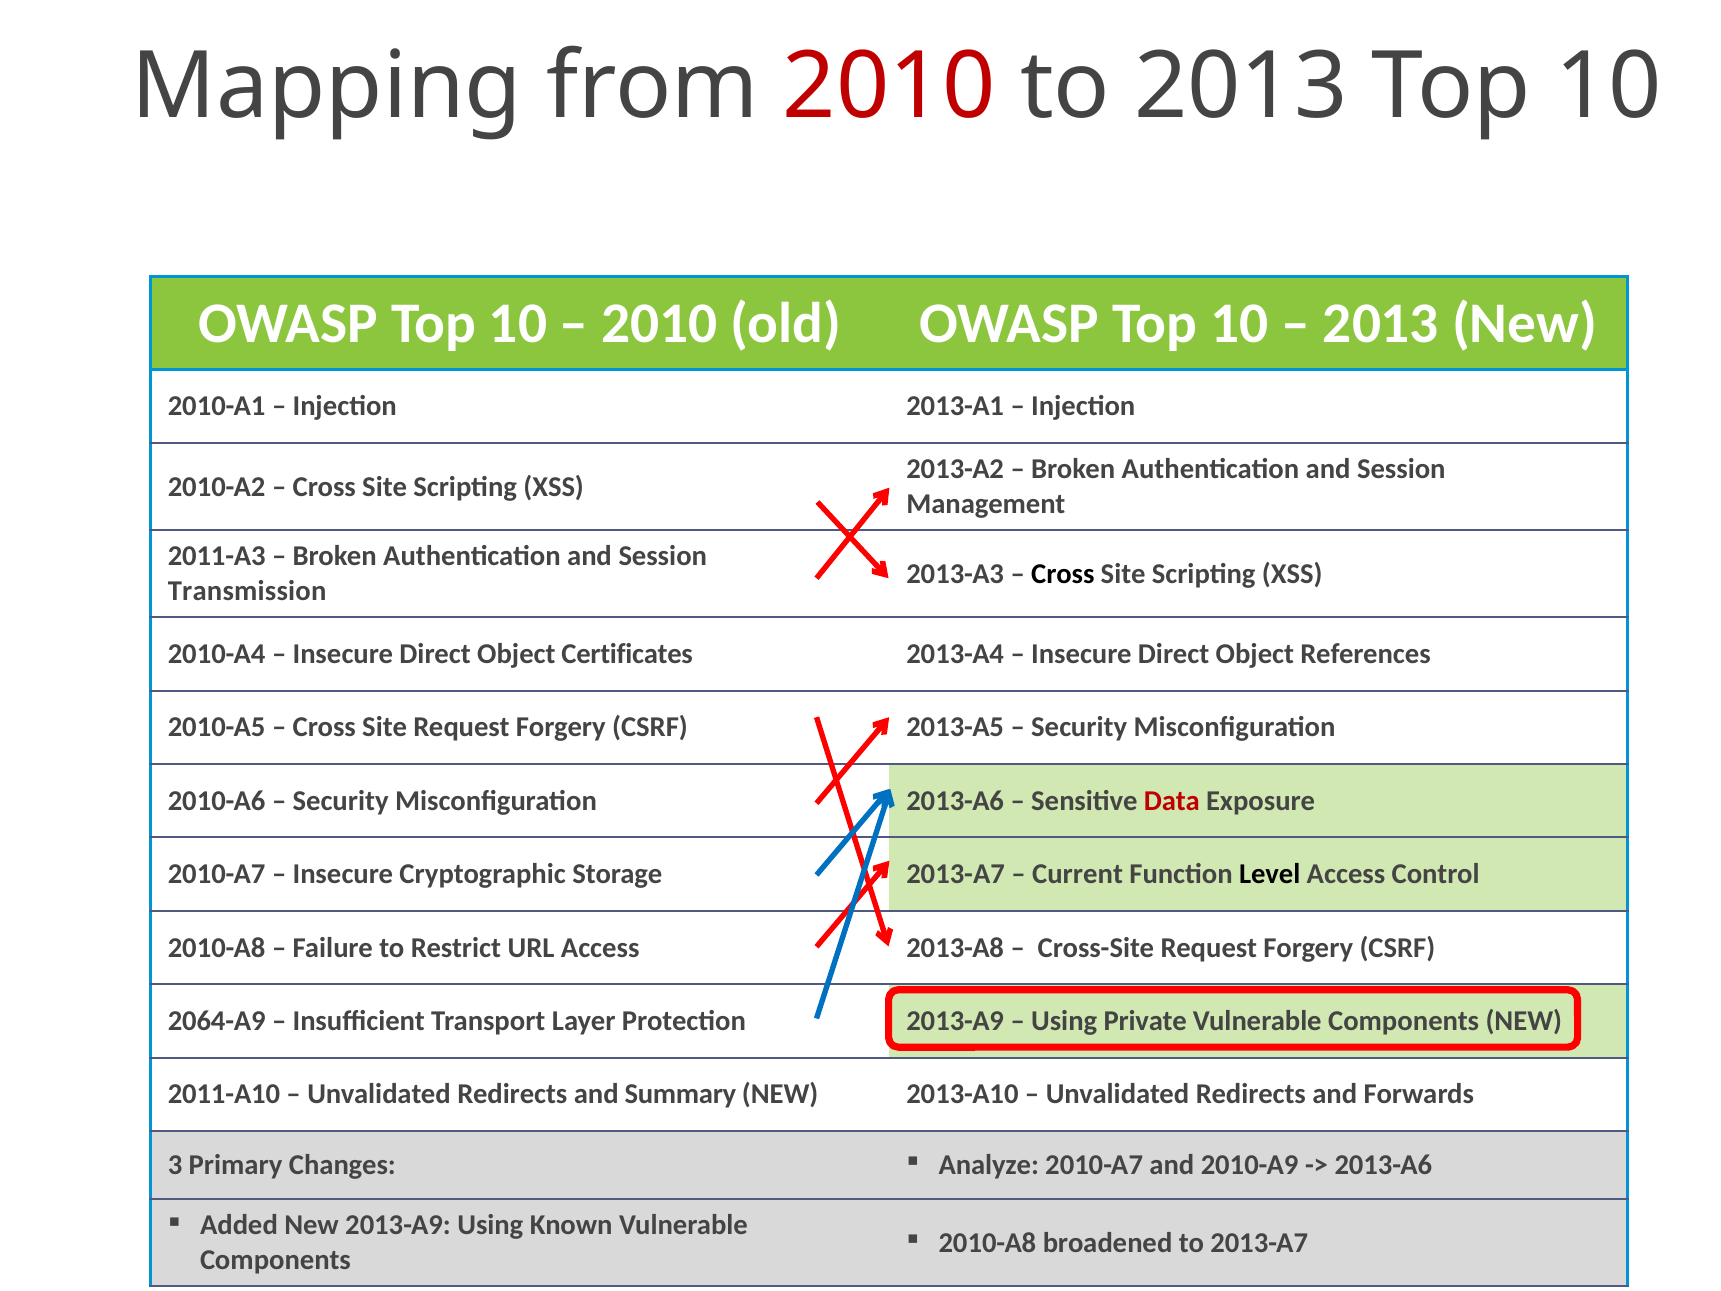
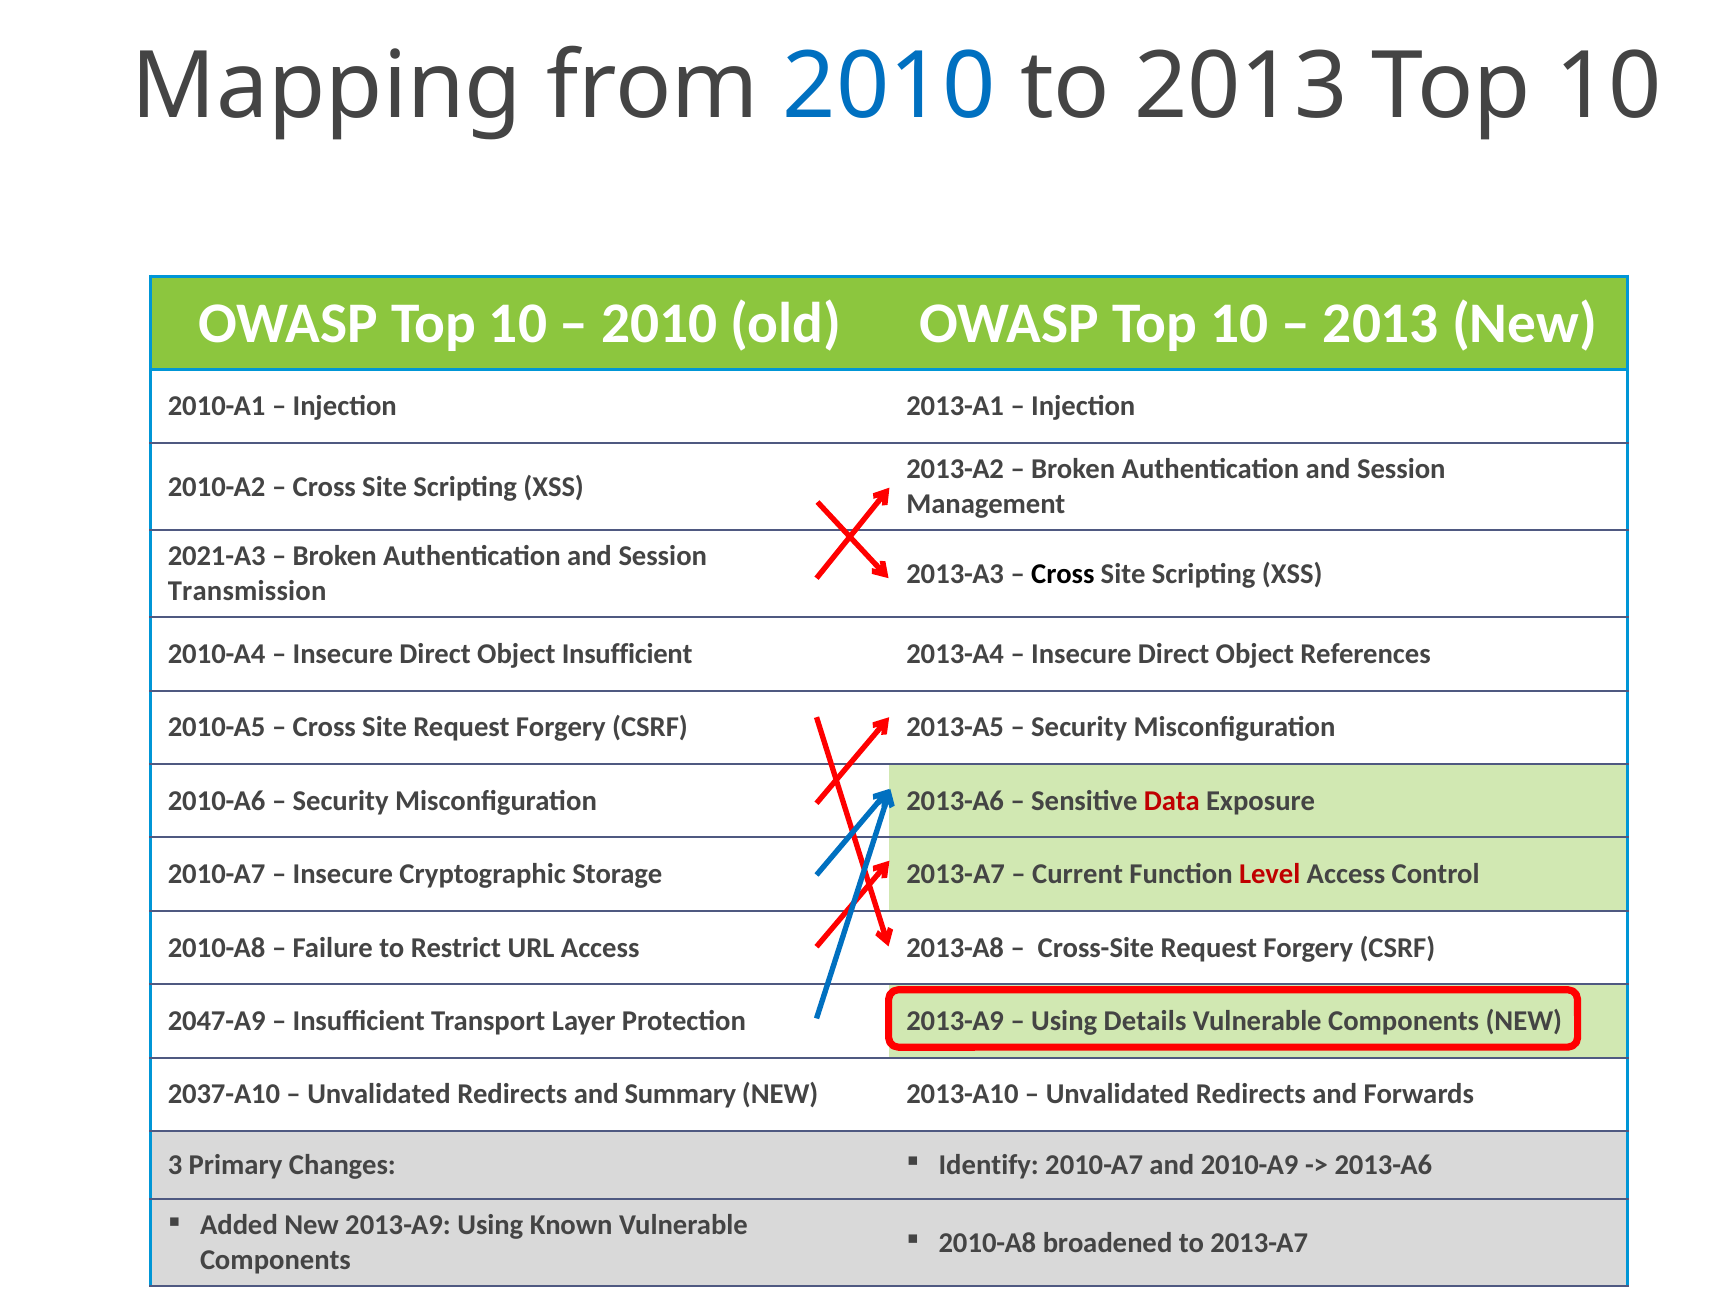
2010 at (889, 87) colour: red -> blue
2011-A3: 2011-A3 -> 2021-A3
Object Certificates: Certificates -> Insufficient
Level colour: black -> red
2064-A9: 2064-A9 -> 2047-A9
Private: Private -> Details
2011-A10: 2011-A10 -> 2037-A10
Analyze: Analyze -> Identify
